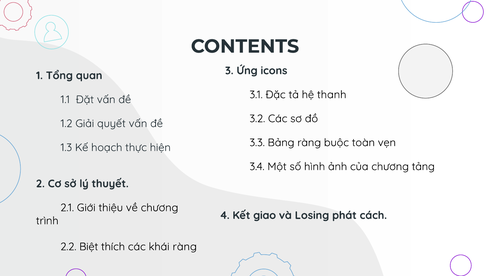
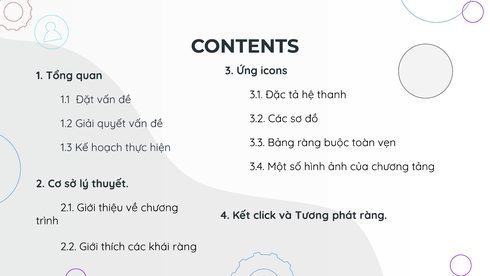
giao: giao -> click
Losing: Losing -> Tương
phát cách: cách -> ràng
2.2 Biệt: Biệt -> Giới
